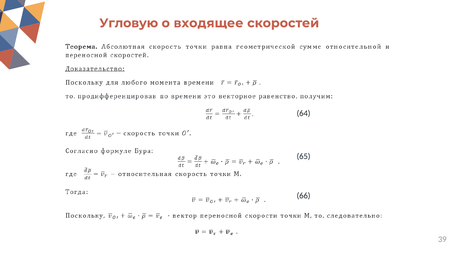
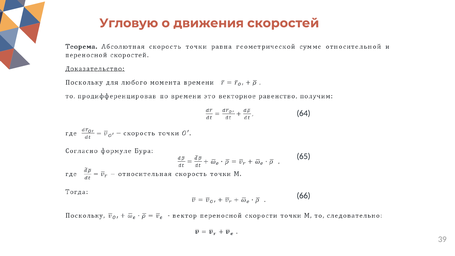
входящее: входящее -> движения
